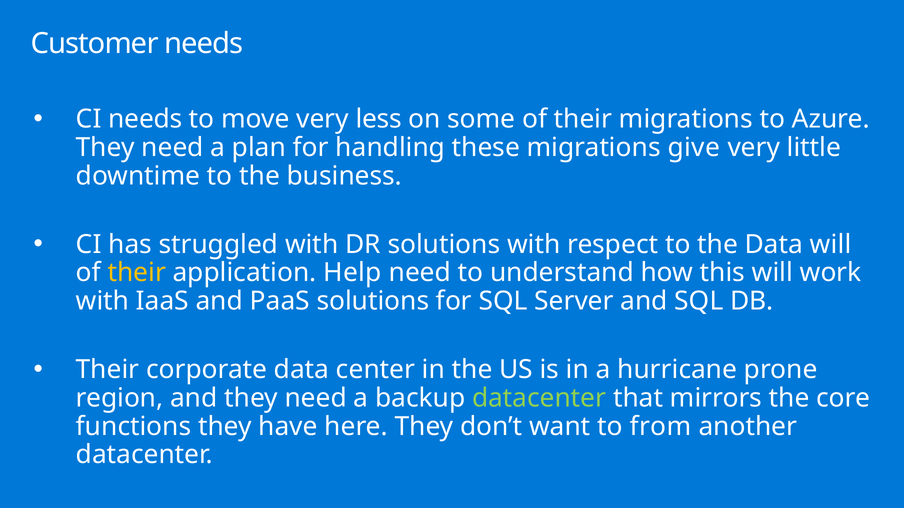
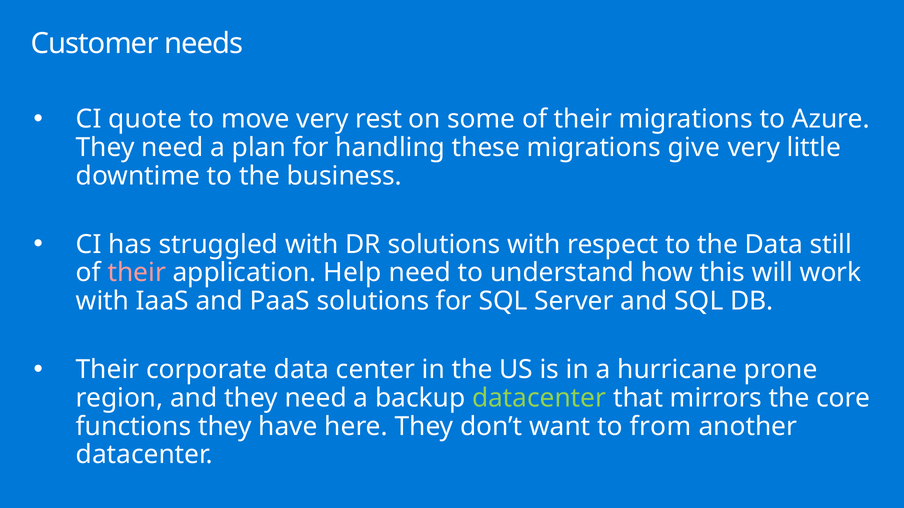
CI needs: needs -> quote
less: less -> rest
Data will: will -> still
their at (137, 273) colour: yellow -> pink
